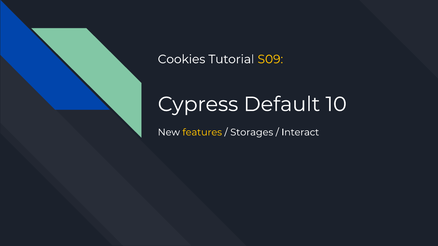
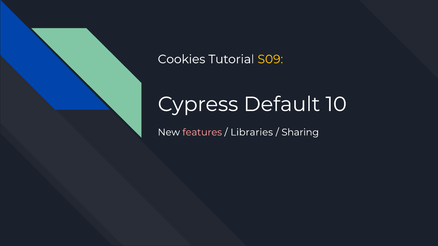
features colour: yellow -> pink
Storages: Storages -> Libraries
Interact: Interact -> Sharing
